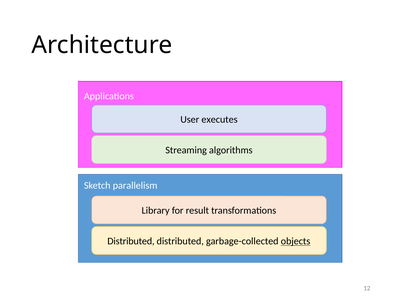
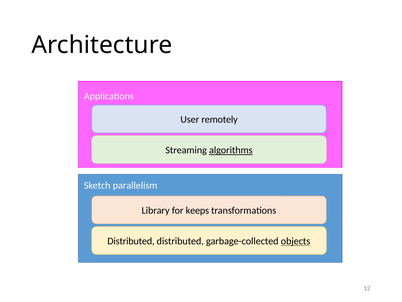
executes: executes -> remotely
algorithms underline: none -> present
result: result -> keeps
